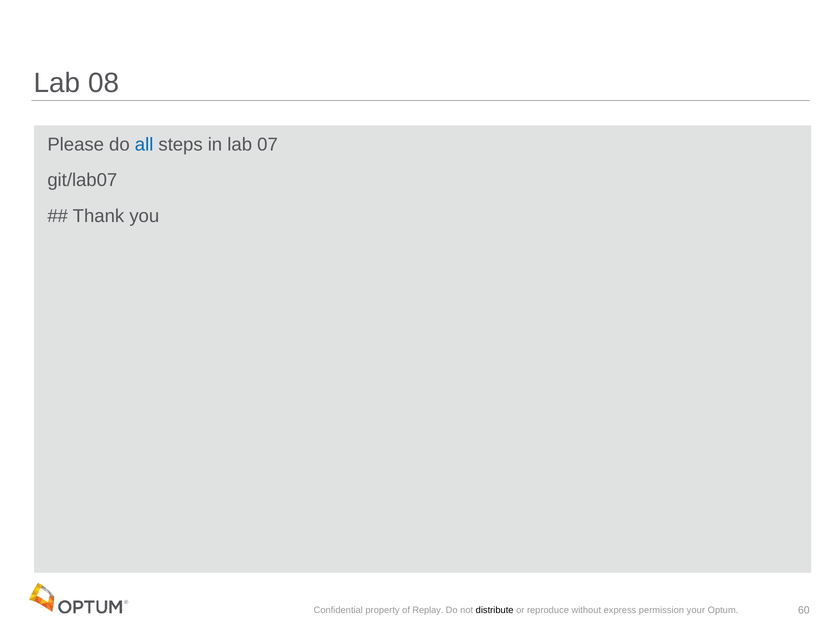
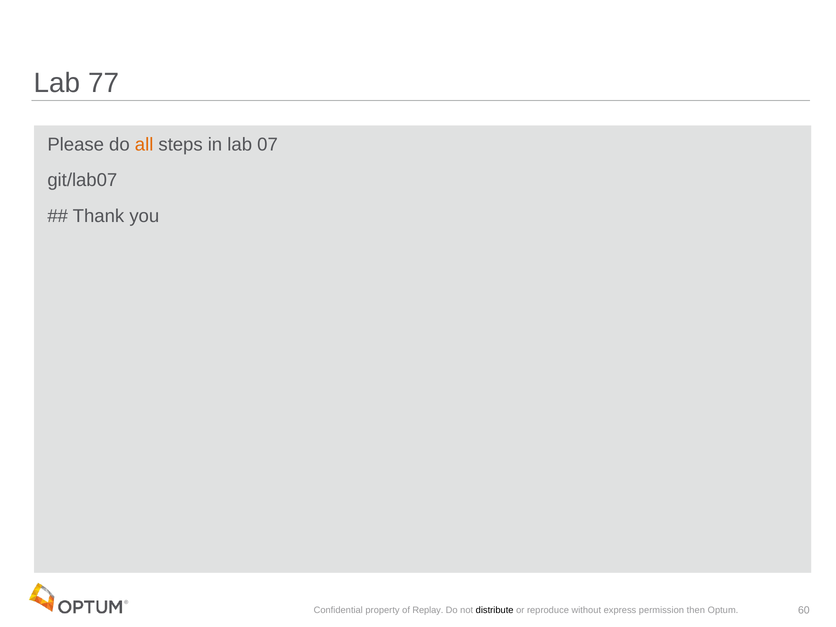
08: 08 -> 77
all colour: blue -> orange
your: your -> then
